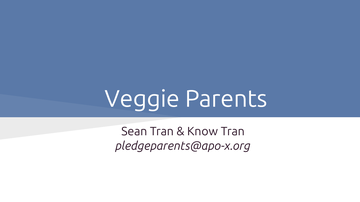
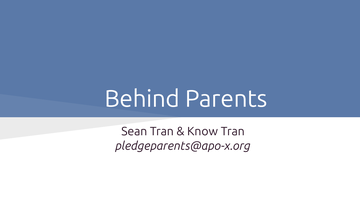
Veggie: Veggie -> Behind
